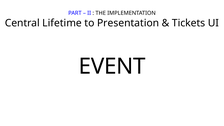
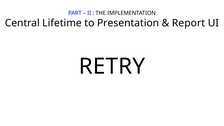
Tickets: Tickets -> Report
EVENT: EVENT -> RETRY
